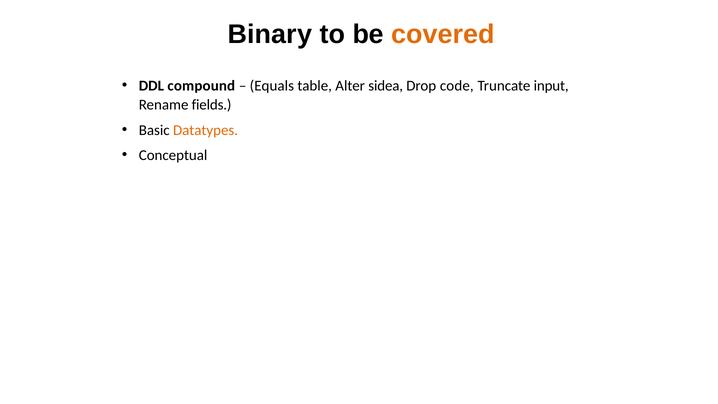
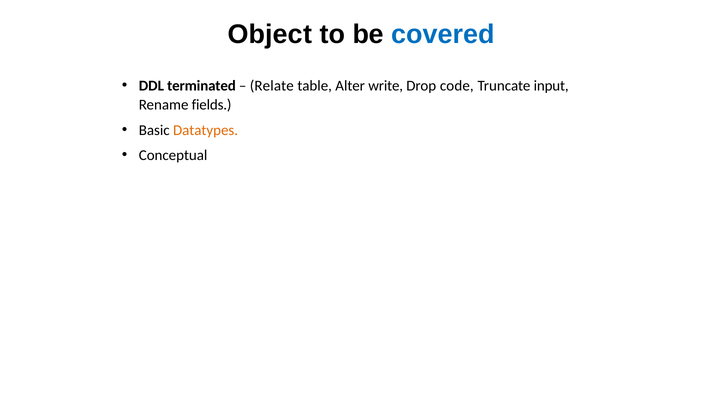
Binary: Binary -> Object
covered colour: orange -> blue
compound: compound -> terminated
Equals: Equals -> Relate
sidea: sidea -> write
